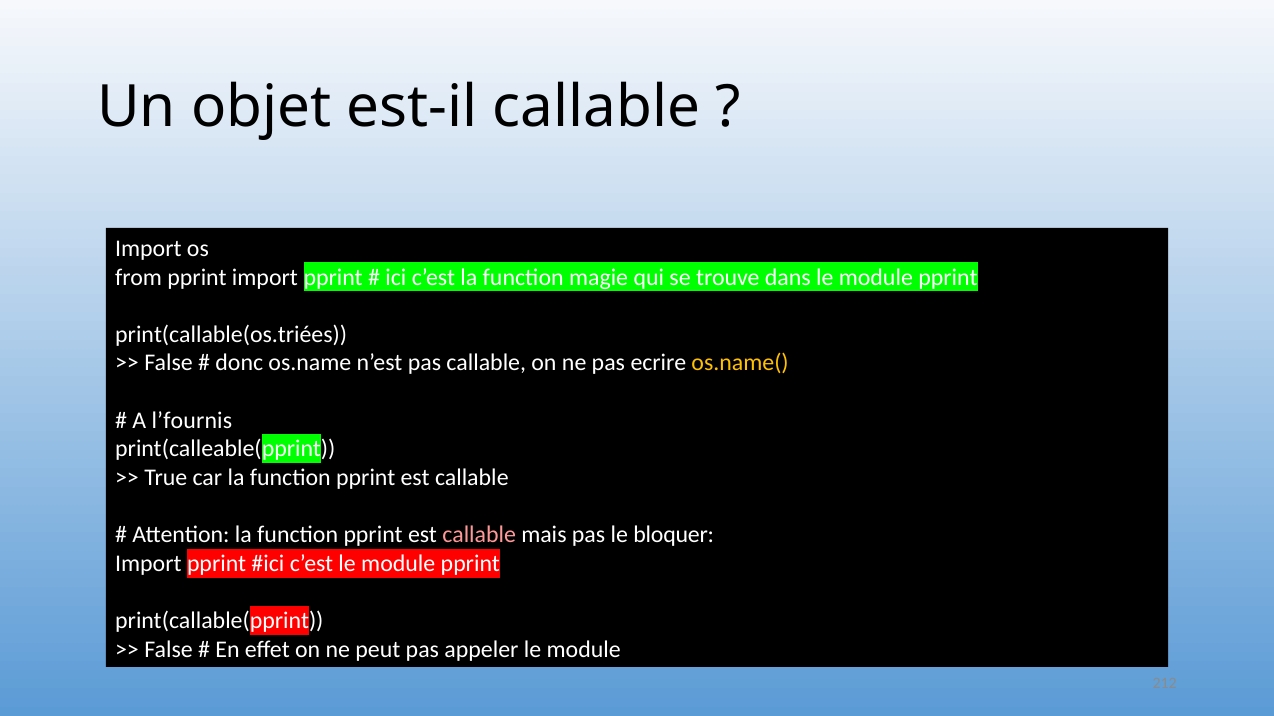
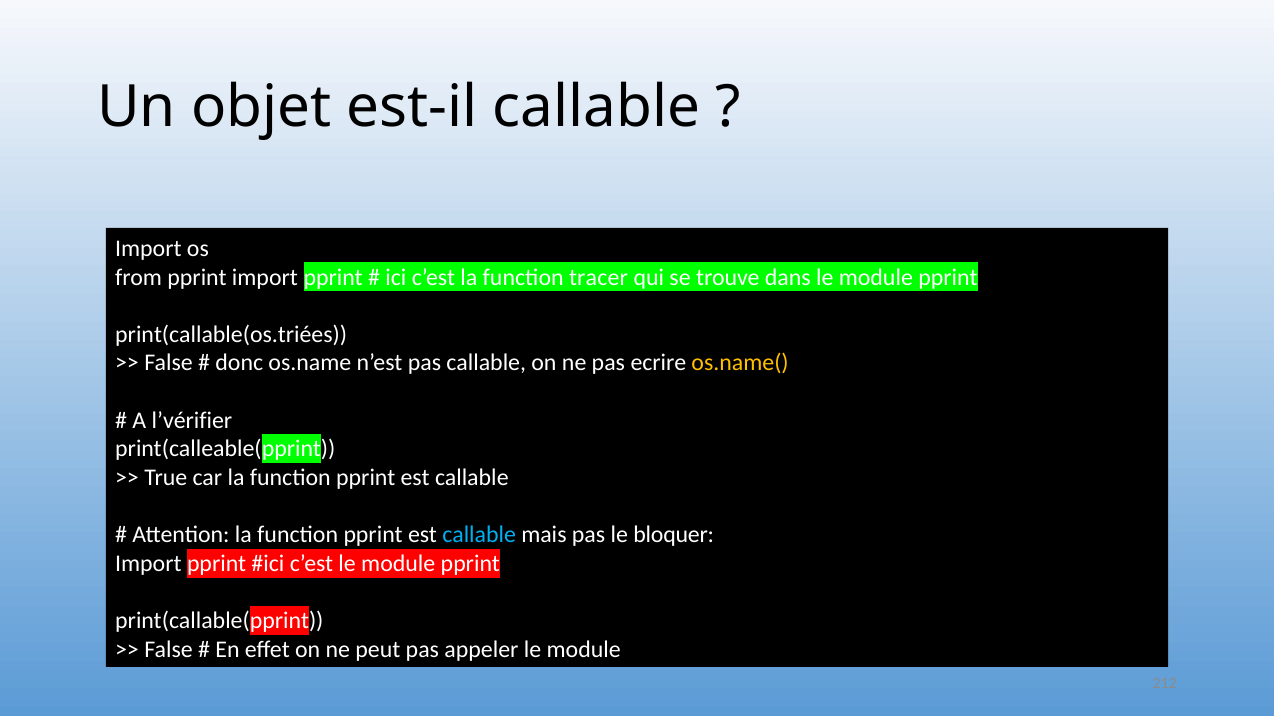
magie: magie -> tracer
l’fournis: l’fournis -> l’vérifier
callable at (479, 535) colour: pink -> light blue
